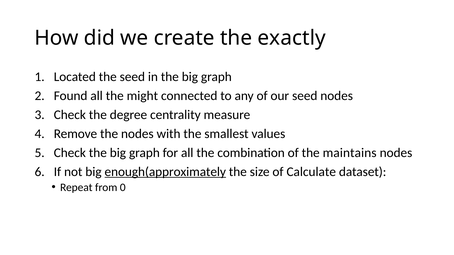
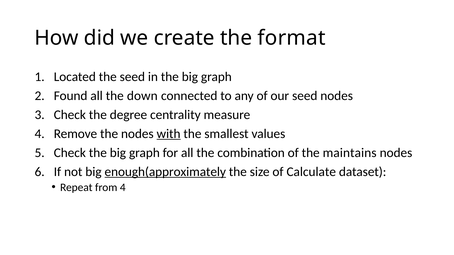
exactly: exactly -> format
might: might -> down
with underline: none -> present
from 0: 0 -> 4
